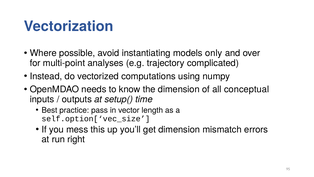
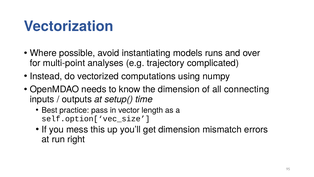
only: only -> runs
conceptual: conceptual -> connecting
